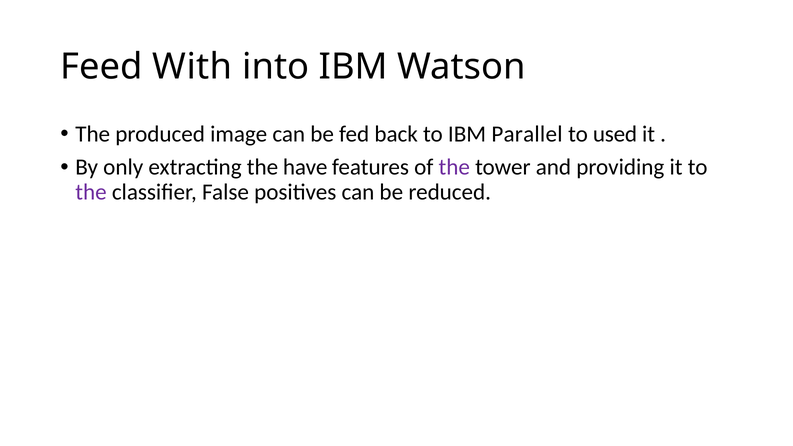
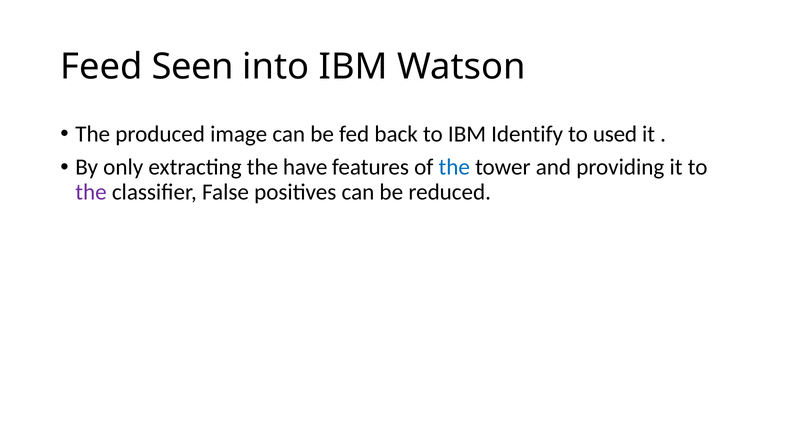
With: With -> Seen
Parallel: Parallel -> Identify
the at (454, 167) colour: purple -> blue
